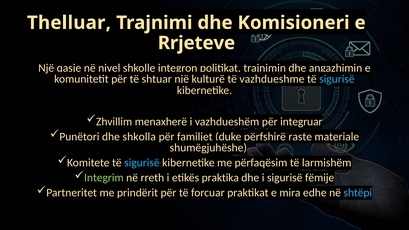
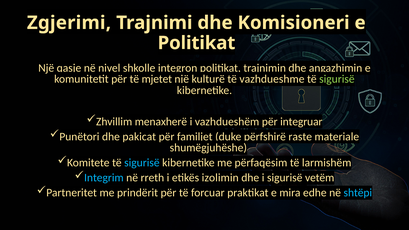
Thelluar: Thelluar -> Zgjerimi
Rrjeteve at (196, 43): Rrjeteve -> Politikat
shtuar: shtuar -> mjetet
sigurisë at (337, 79) colour: light blue -> light green
shkolla: shkolla -> pakicat
Integrim colour: light green -> light blue
praktika: praktika -> izolimin
fëmije: fëmije -> vetëm
